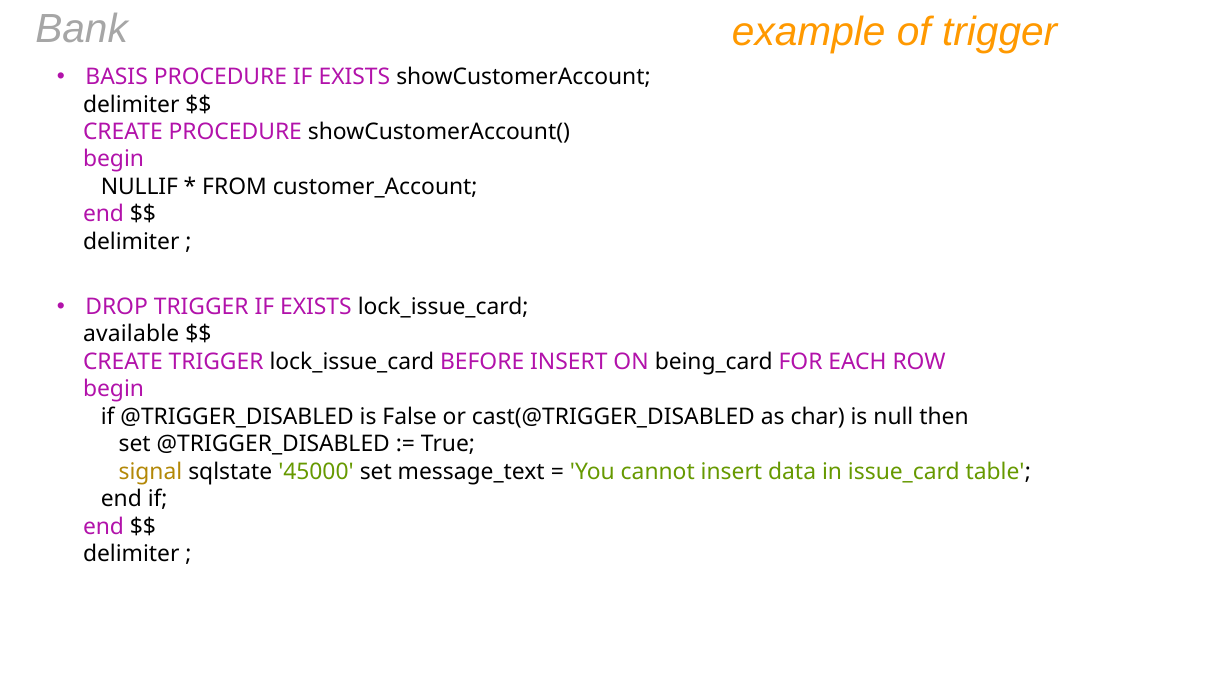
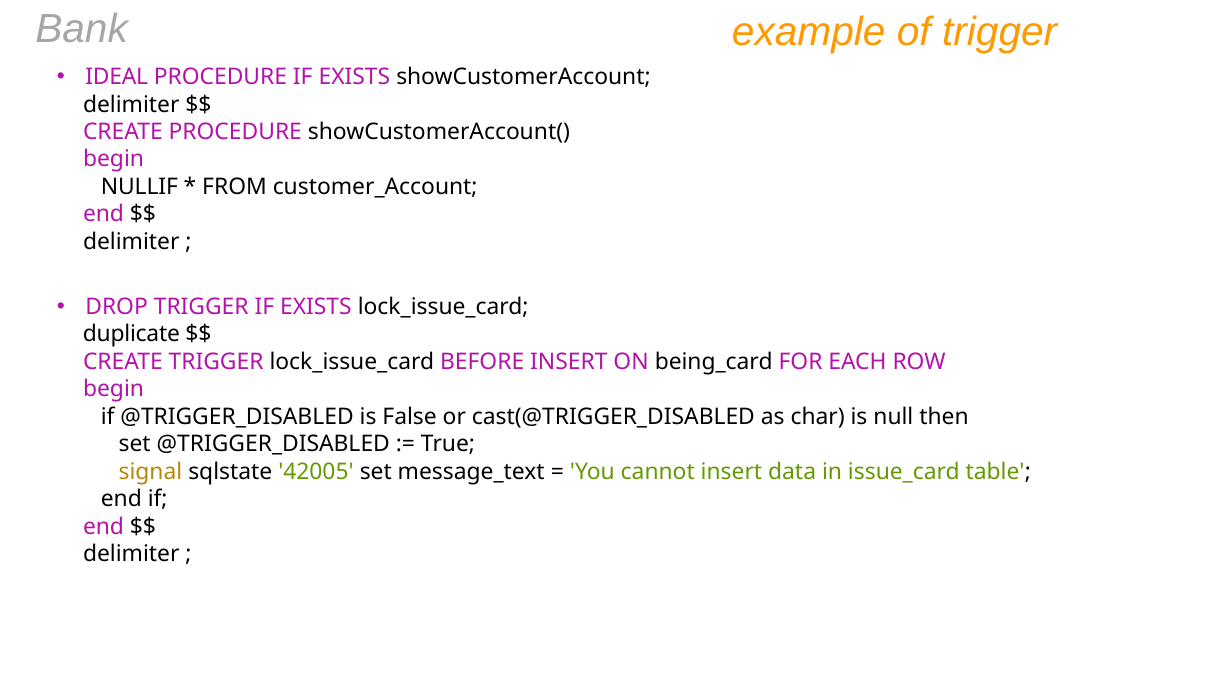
BASIS: BASIS -> IDEAL
available: available -> duplicate
45000: 45000 -> 42005
